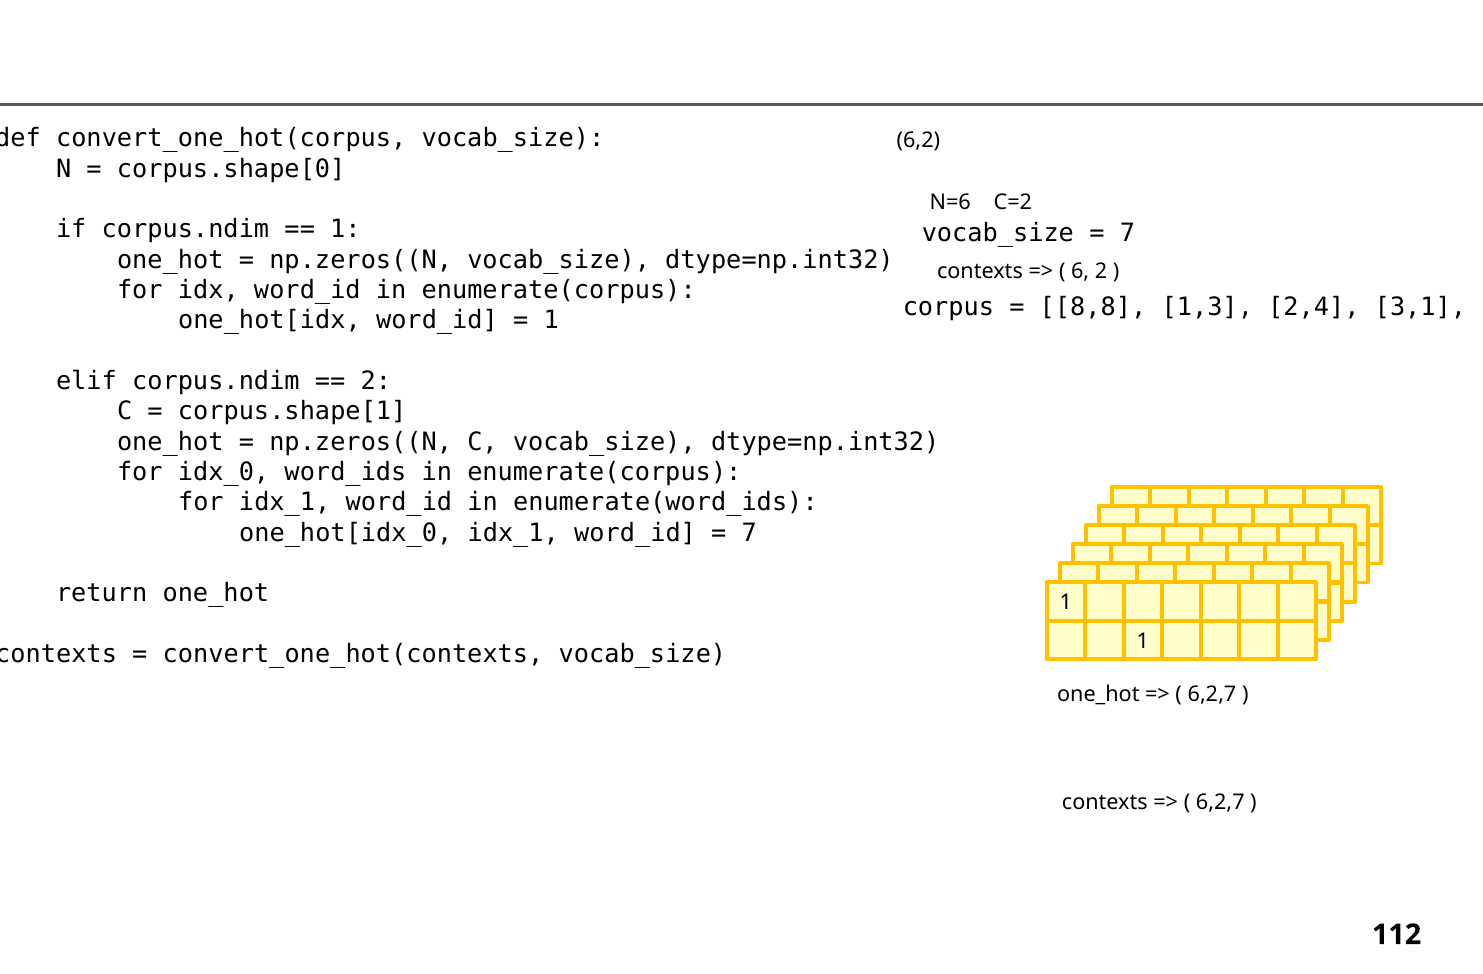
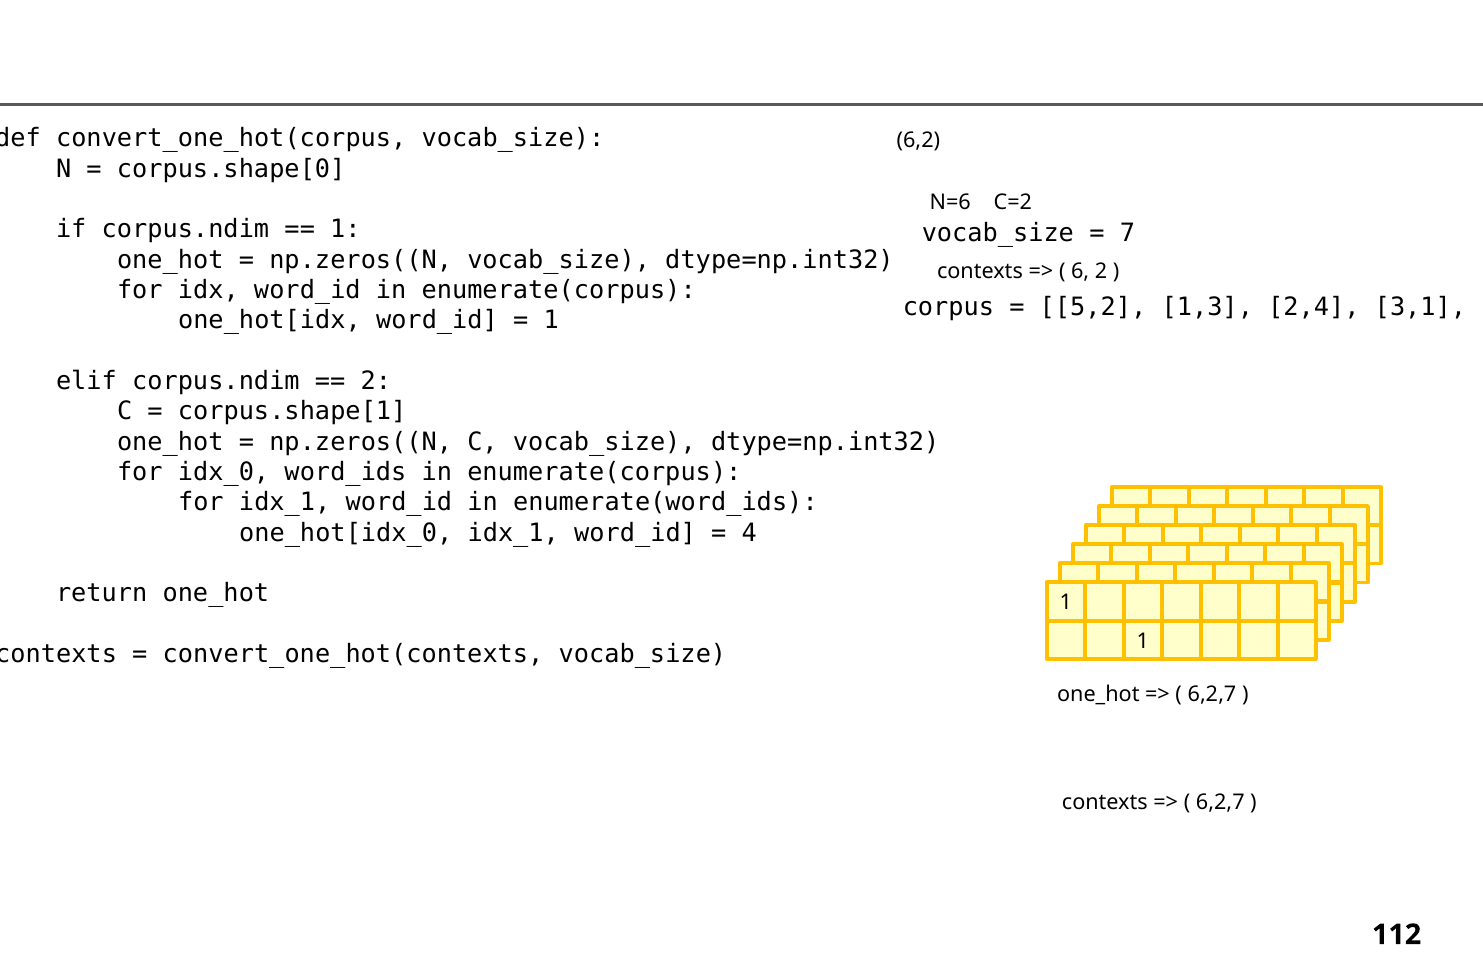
8,8: 8,8 -> 5,2
7 at (749, 533): 7 -> 4
